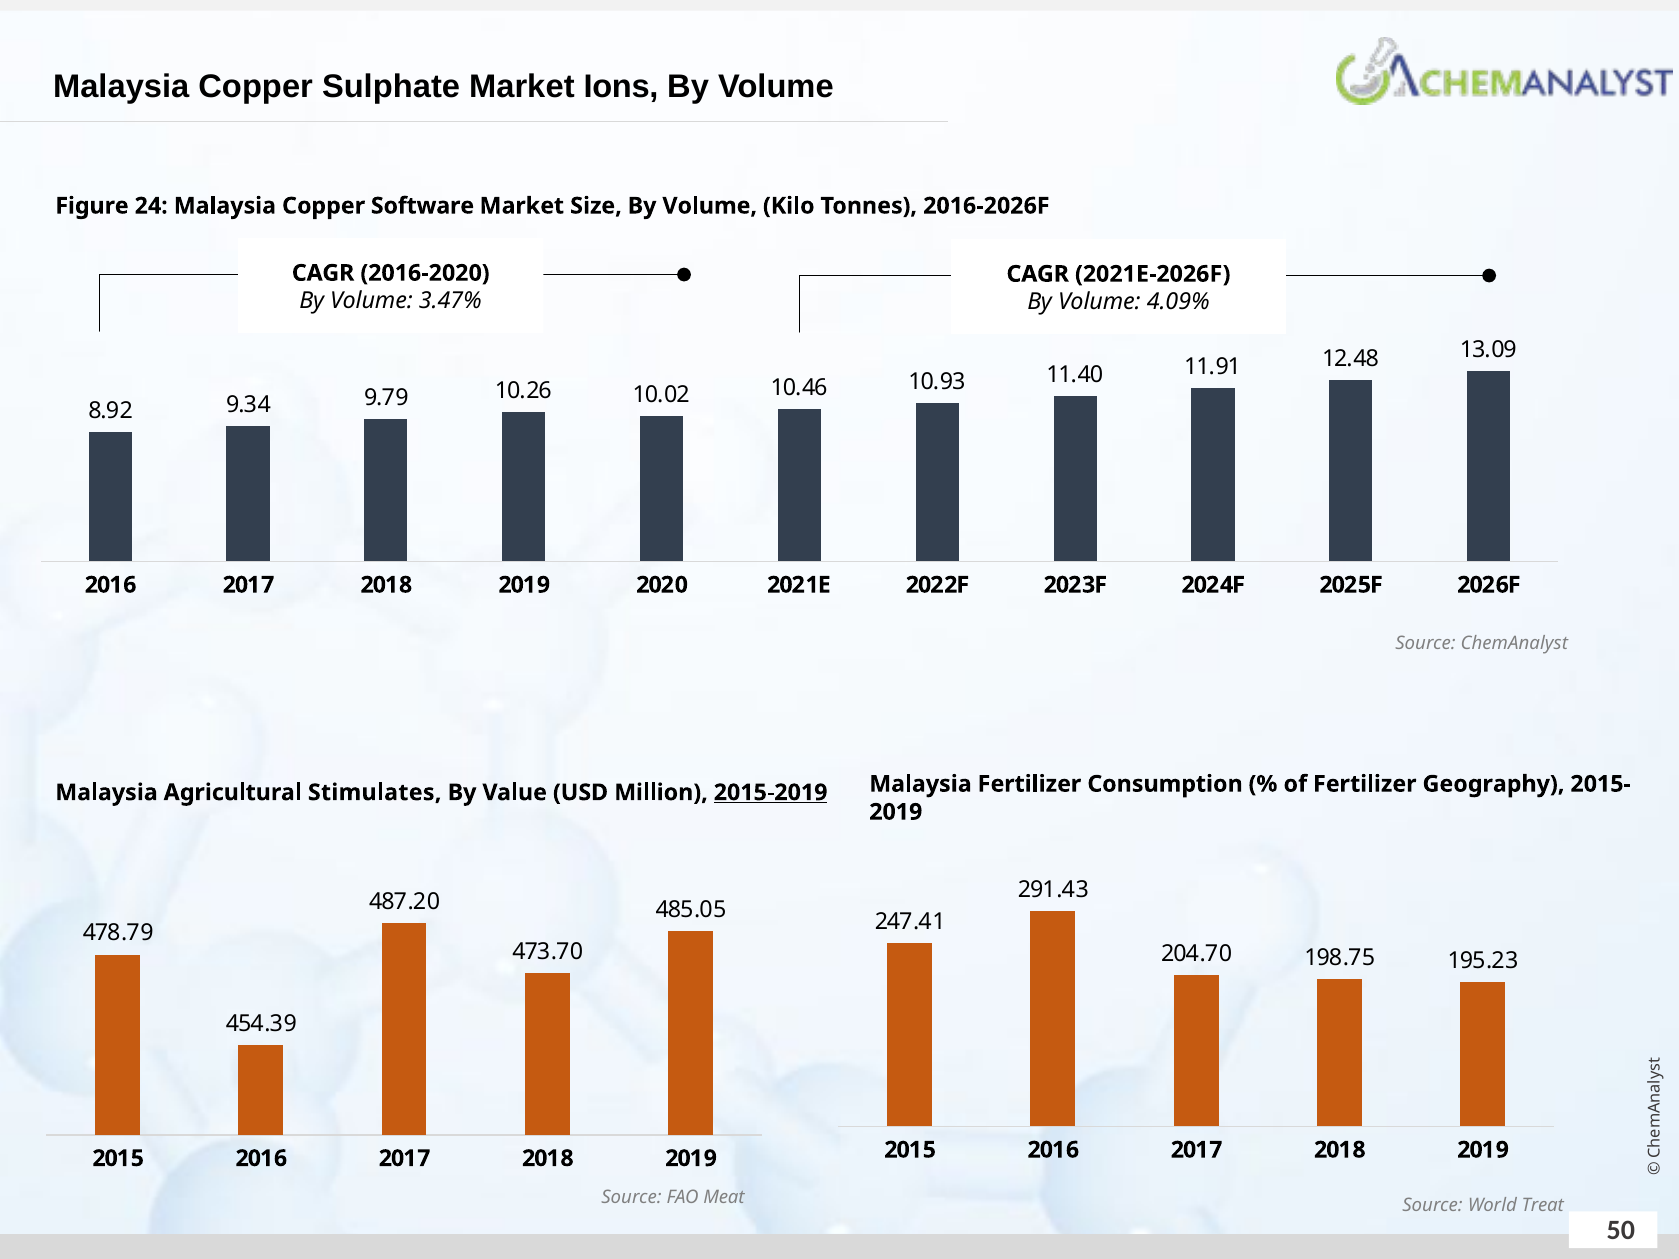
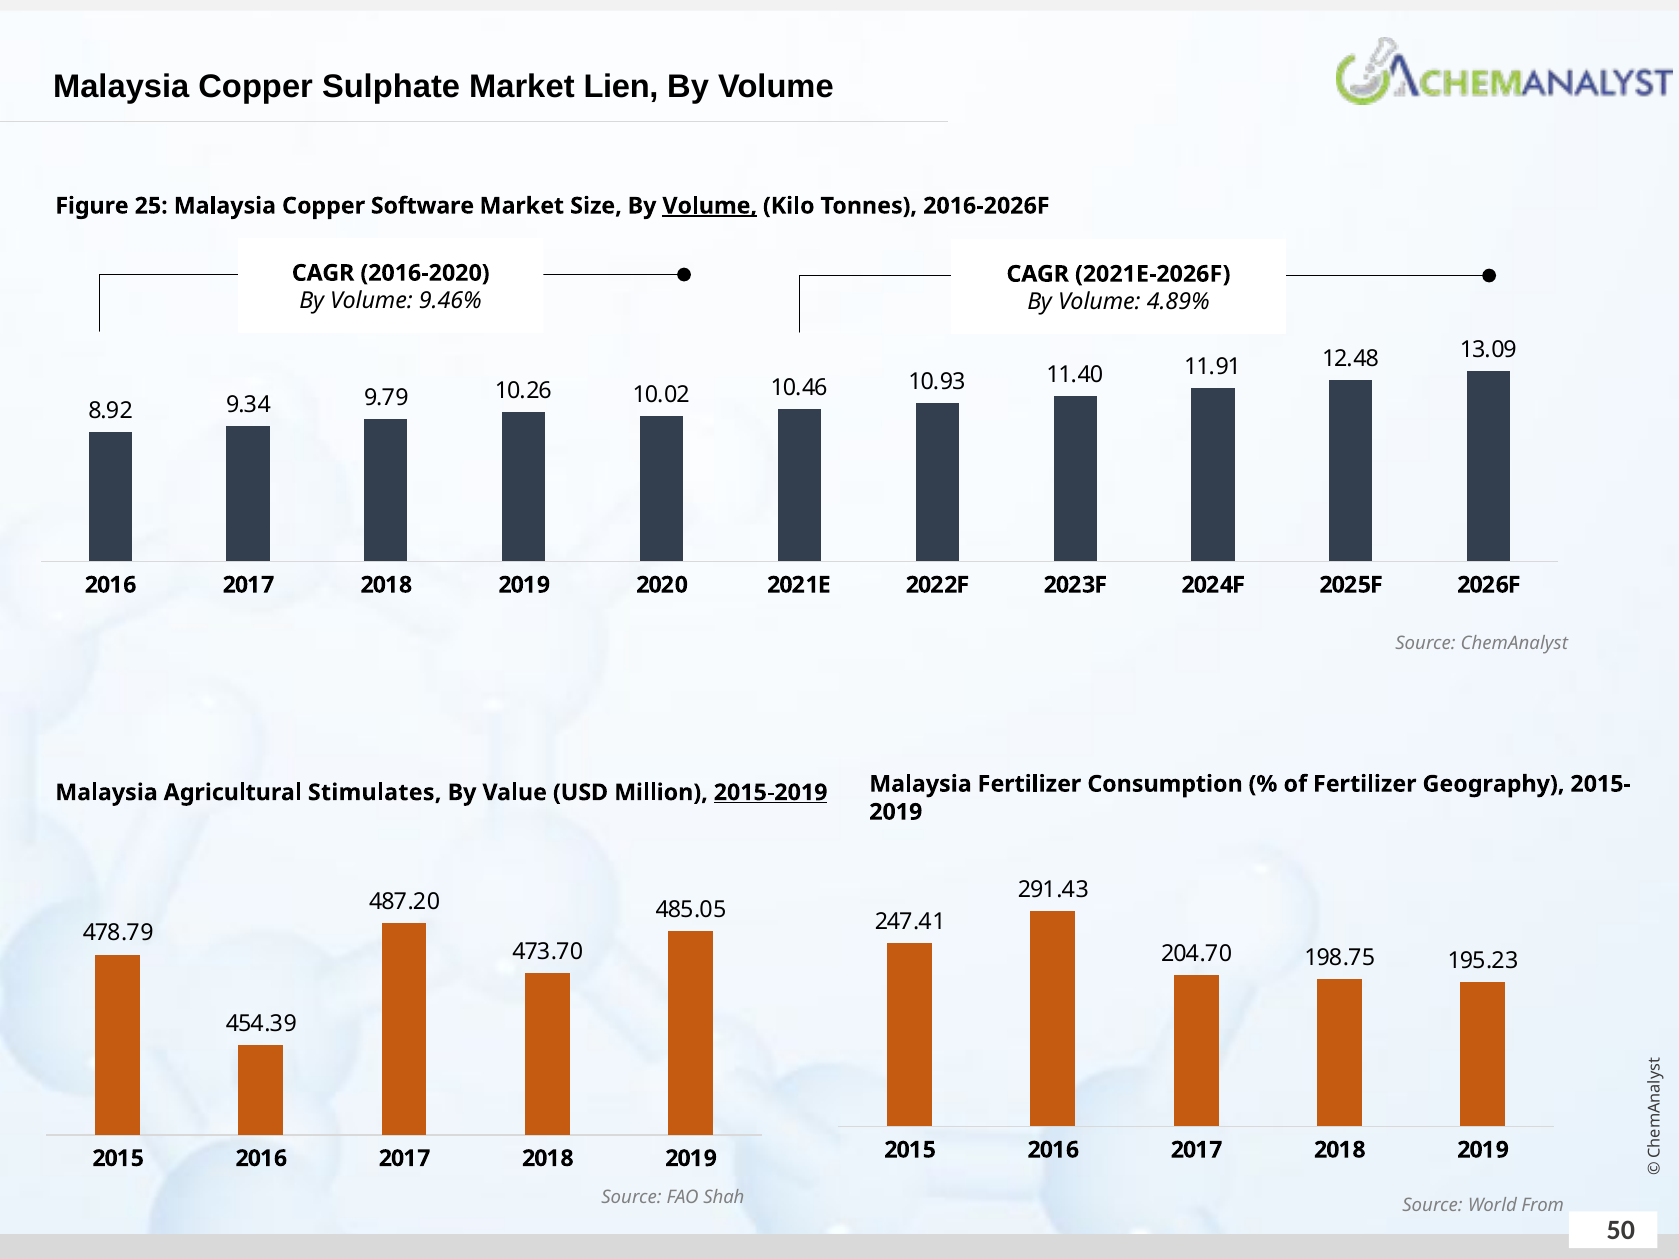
Ions: Ions -> Lien
24: 24 -> 25
Volume at (710, 206) underline: none -> present
3.47%: 3.47% -> 9.46%
4.09%: 4.09% -> 4.89%
Meat: Meat -> Shah
Treat: Treat -> From
